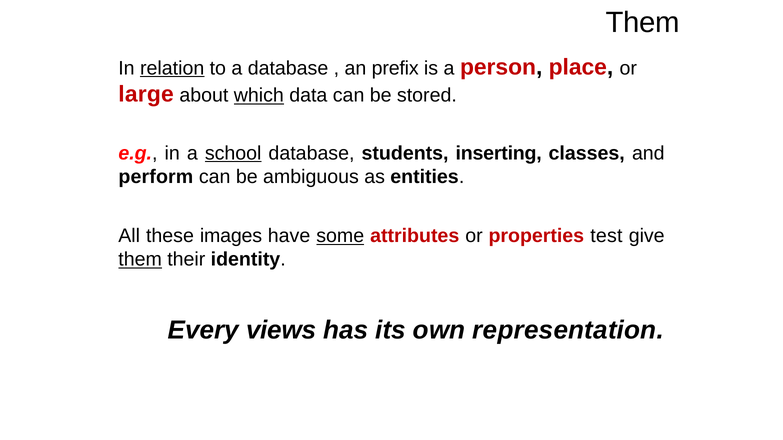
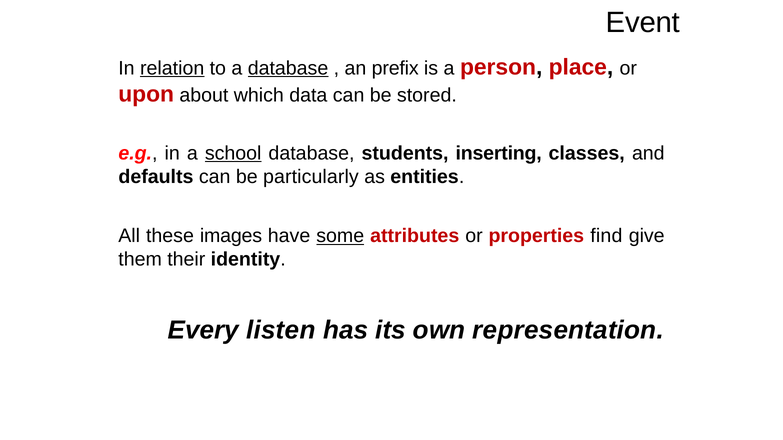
Them at (643, 23): Them -> Event
database at (288, 68) underline: none -> present
large: large -> upon
which underline: present -> none
perform: perform -> defaults
ambiguous: ambiguous -> particularly
test: test -> find
them at (140, 260) underline: present -> none
views: views -> listen
